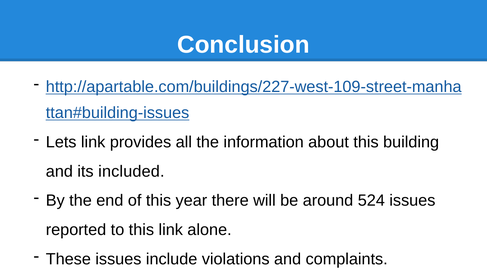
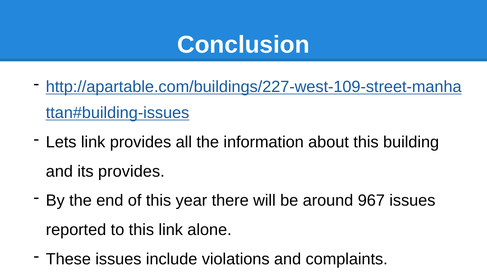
its included: included -> provides
524: 524 -> 967
